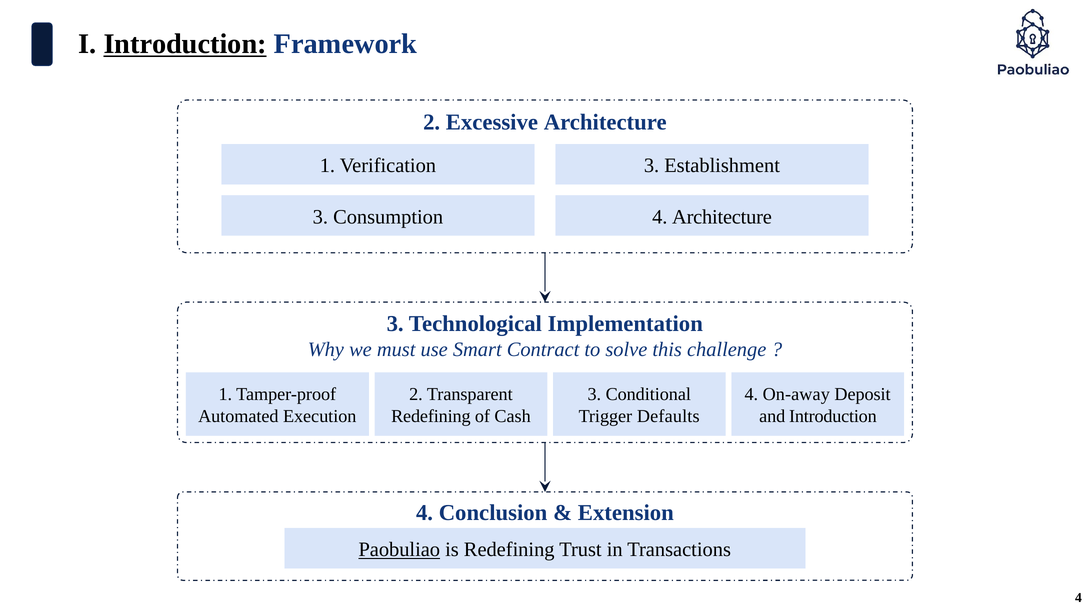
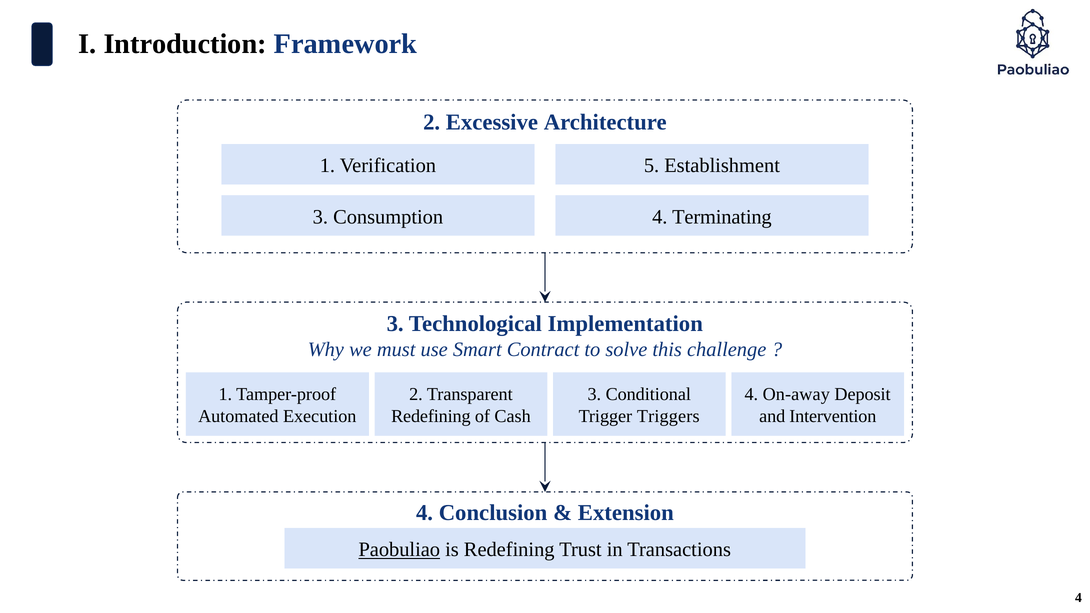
Introduction at (185, 44) underline: present -> none
Verification 3: 3 -> 5
4 Architecture: Architecture -> Terminating
and Introduction: Introduction -> Intervention
Defaults: Defaults -> Triggers
